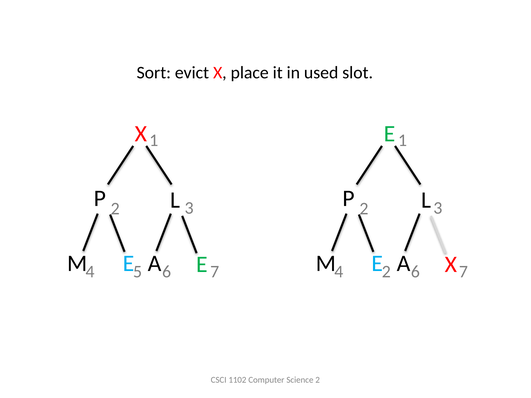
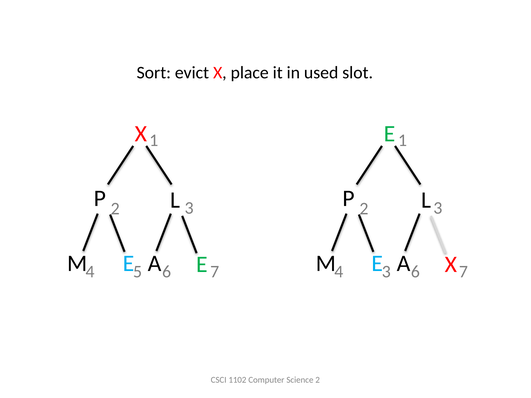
4 2: 2 -> 3
